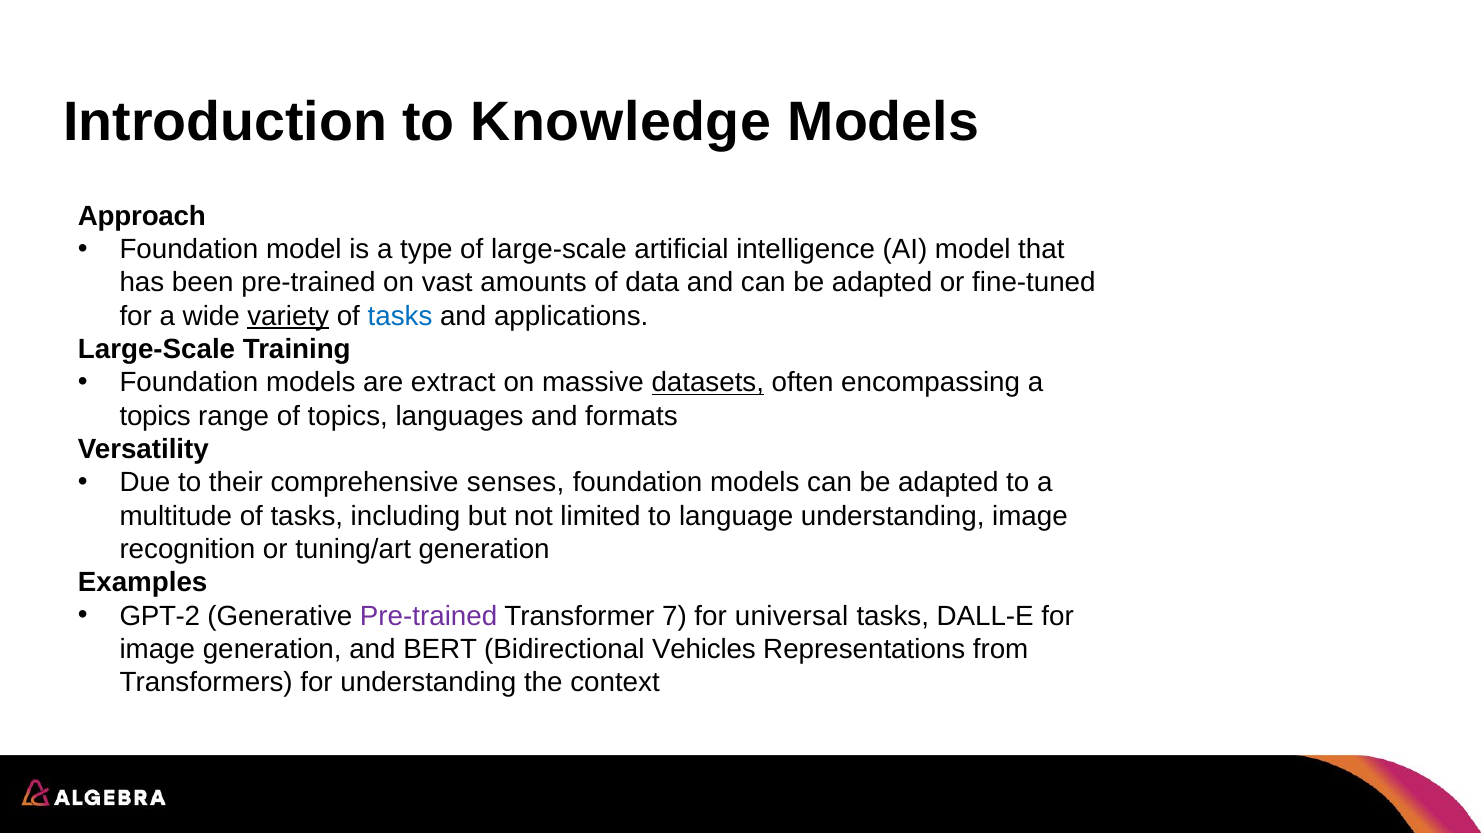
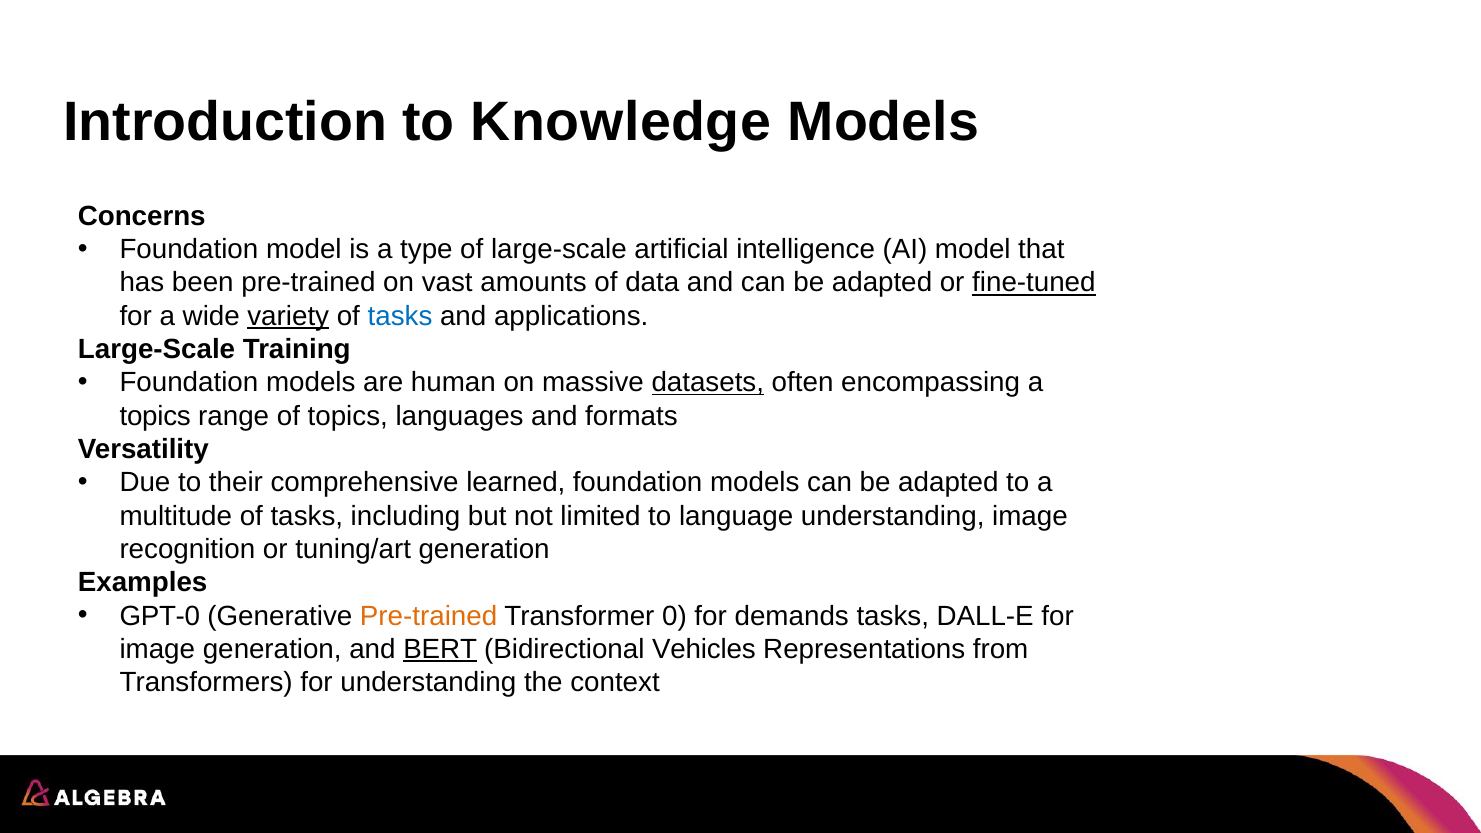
Approach: Approach -> Concerns
fine-tuned underline: none -> present
extract: extract -> human
senses: senses -> learned
GPT-2: GPT-2 -> GPT-0
Pre-trained at (429, 616) colour: purple -> orange
7: 7 -> 0
universal: universal -> demands
BERT underline: none -> present
